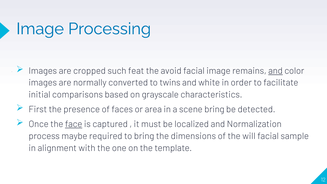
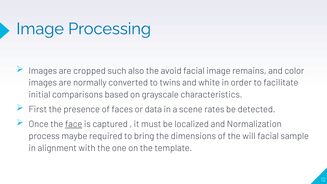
feat: feat -> also
and at (275, 71) underline: present -> none
area: area -> data
scene bring: bring -> rates
